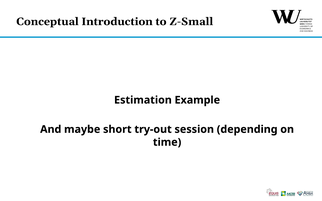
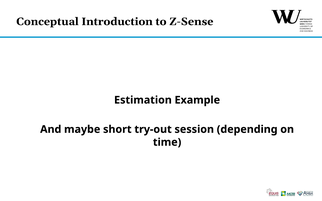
Z-Small: Z-Small -> Z-Sense
